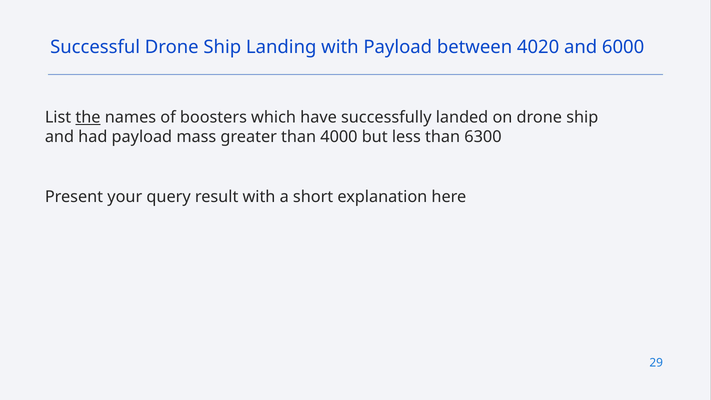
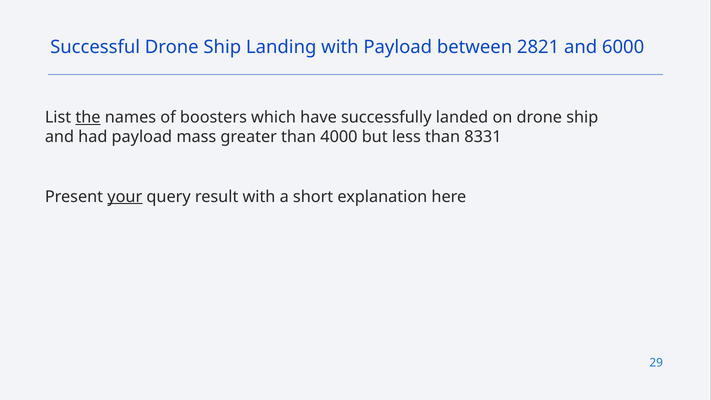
4020: 4020 -> 2821
6300: 6300 -> 8331
your underline: none -> present
